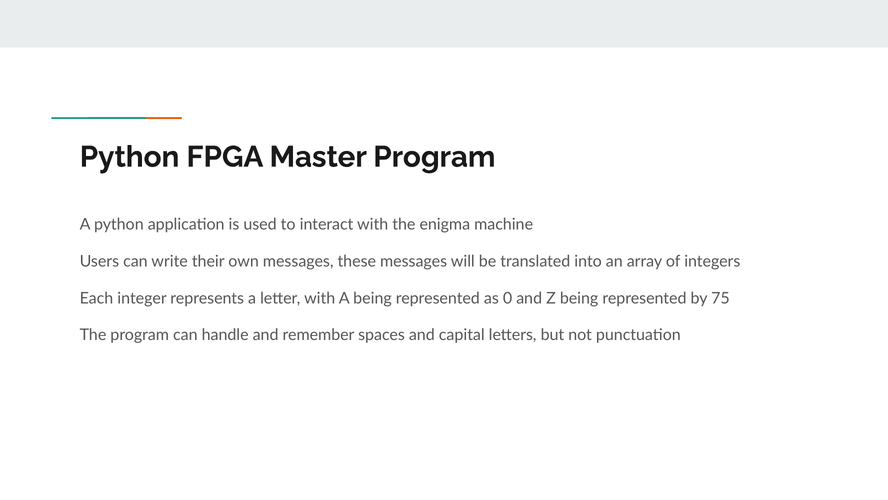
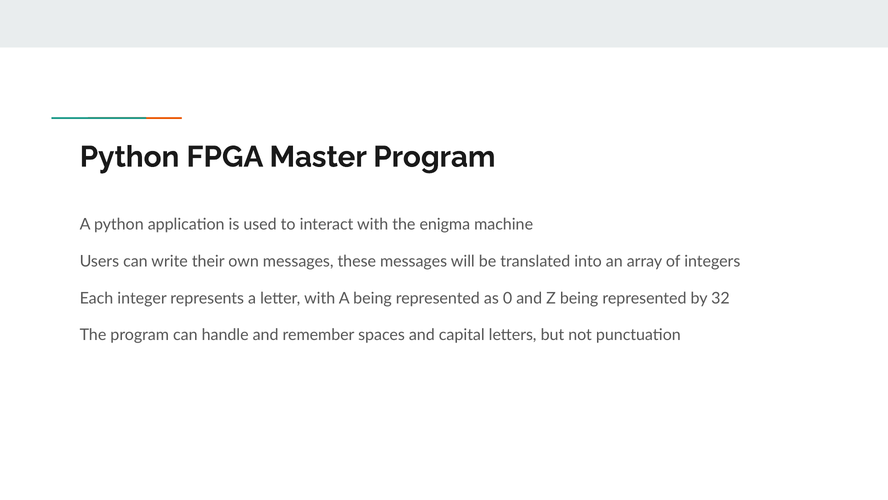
75: 75 -> 32
